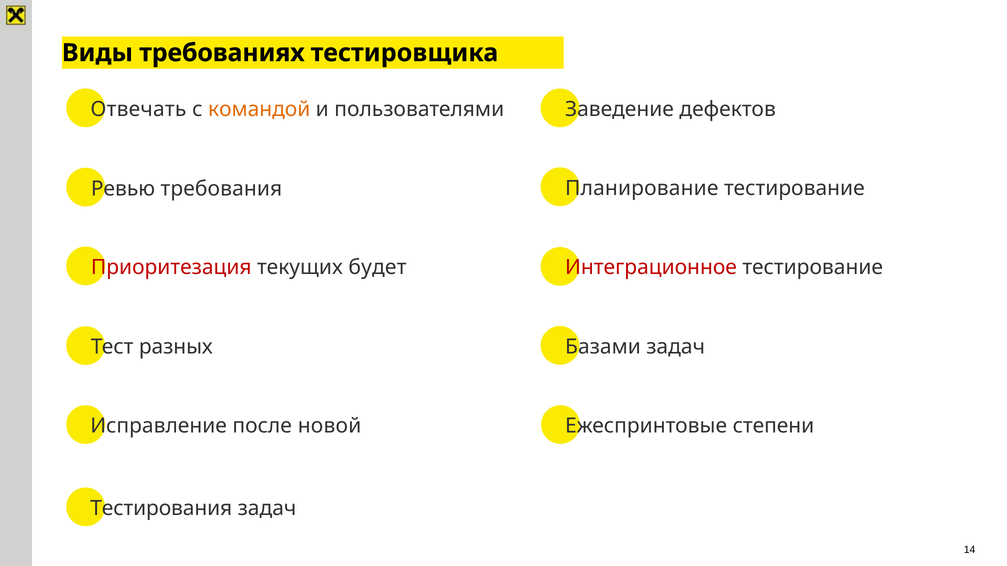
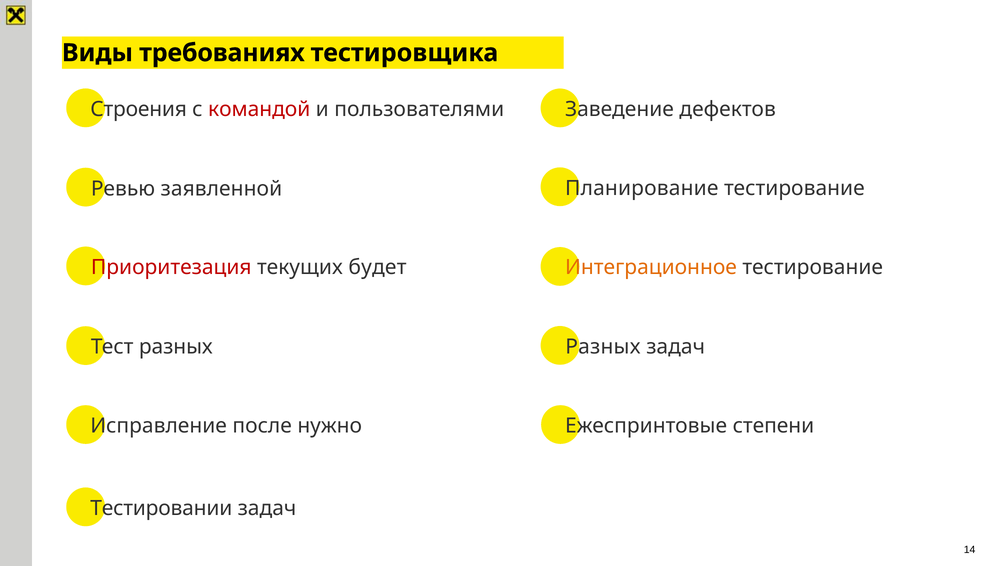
Отвечать: Отвечать -> Строения
командой colour: orange -> red
требования: требования -> заявленной
Интеграционное colour: red -> orange
Базами at (603, 347): Базами -> Разных
новой: новой -> нужно
Тестирования: Тестирования -> Тестировании
